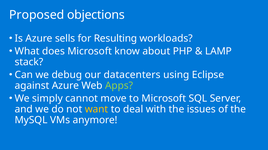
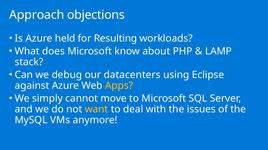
Proposed: Proposed -> Approach
sells: sells -> held
Apps colour: light green -> yellow
